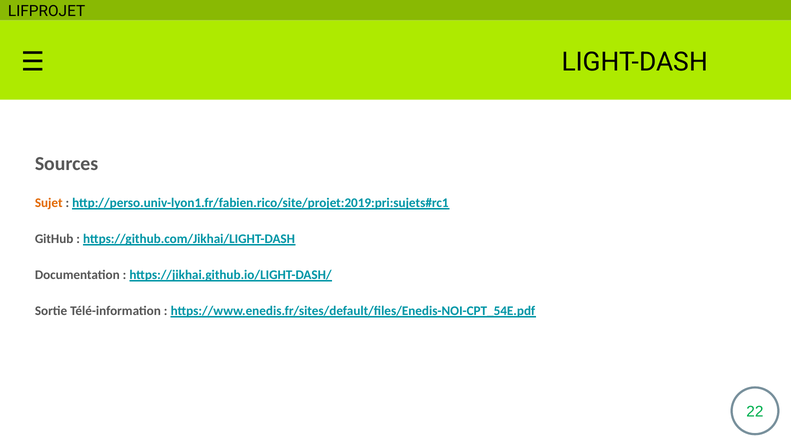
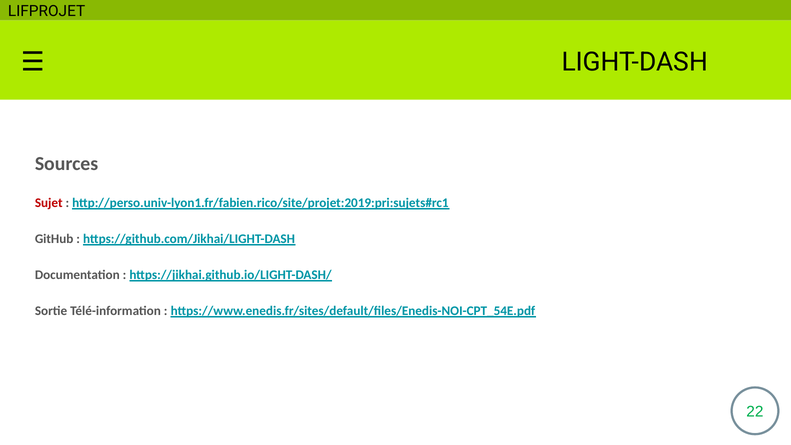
Sujet colour: orange -> red
